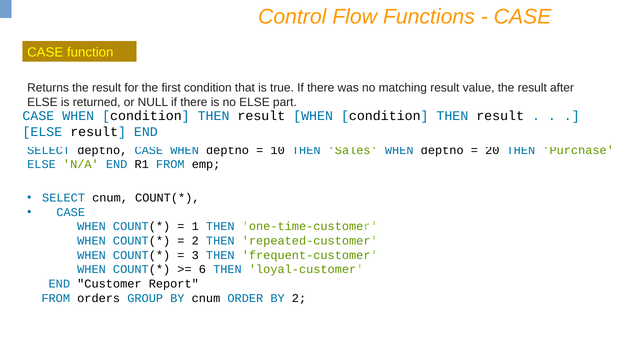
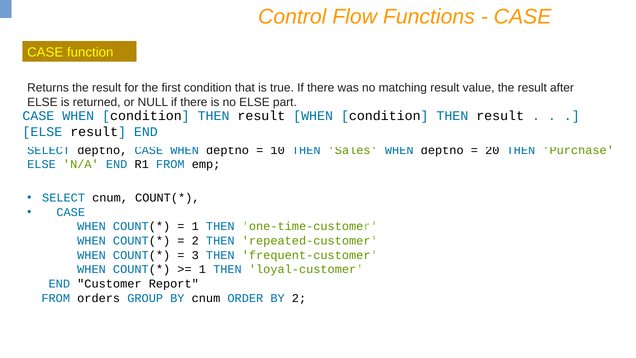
6 at (202, 269): 6 -> 1
